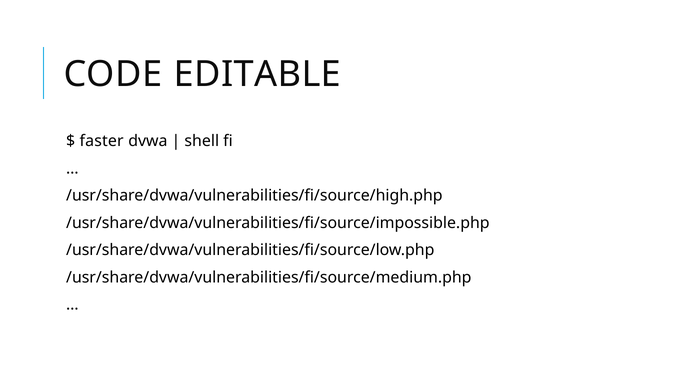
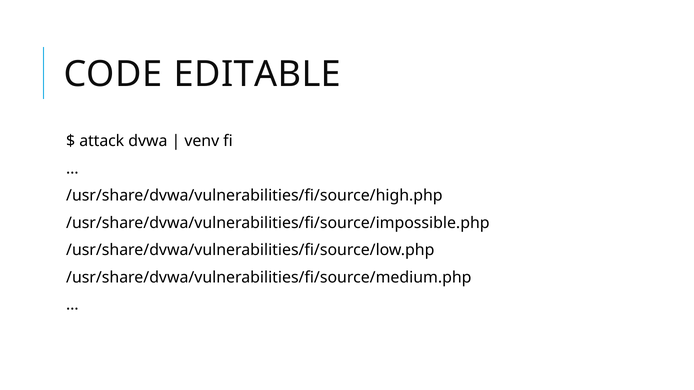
faster: faster -> attack
shell: shell -> venv
